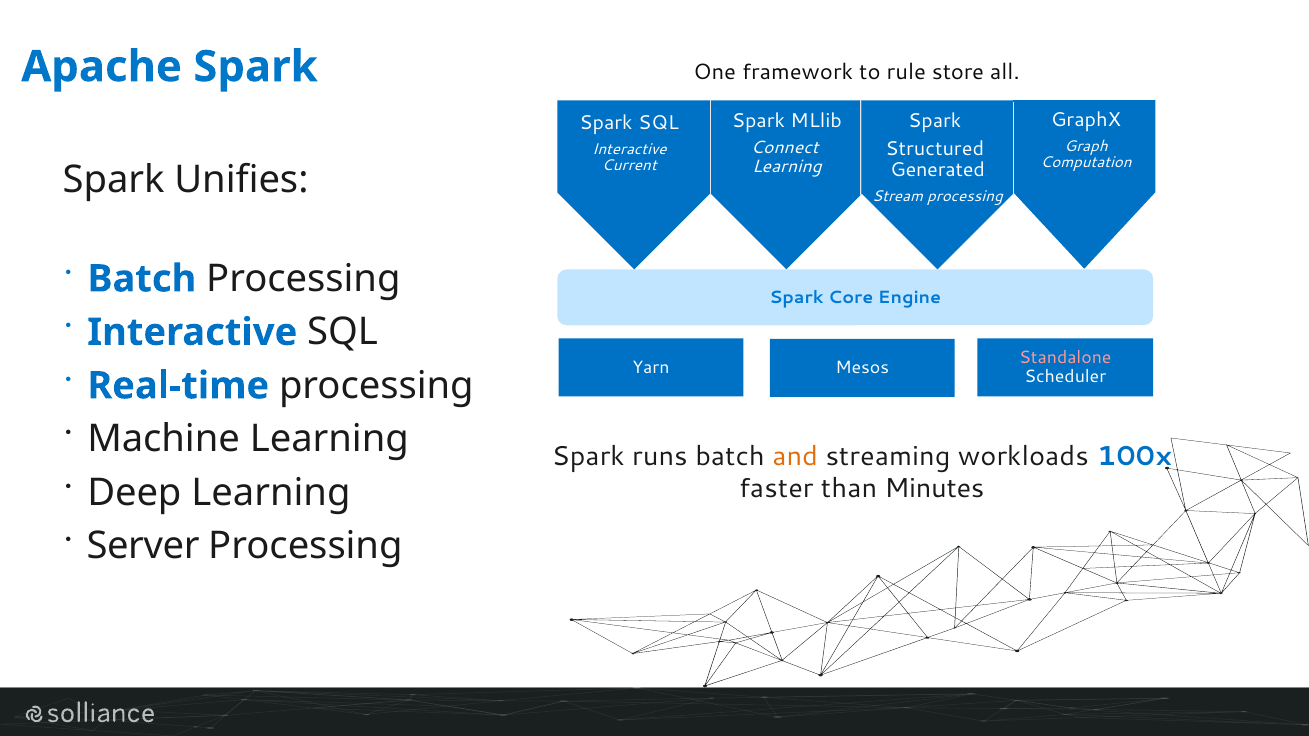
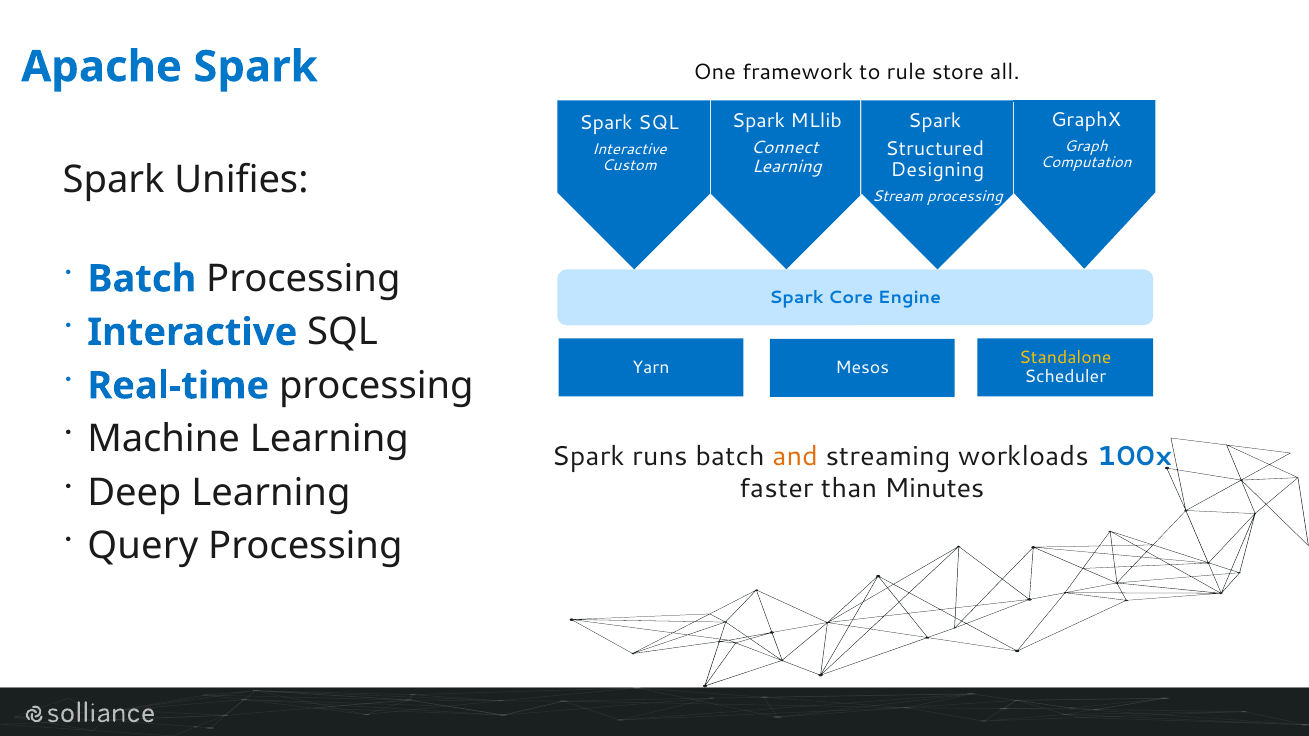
Current: Current -> Custom
Generated: Generated -> Designing
Standalone colour: pink -> yellow
Server: Server -> Query
